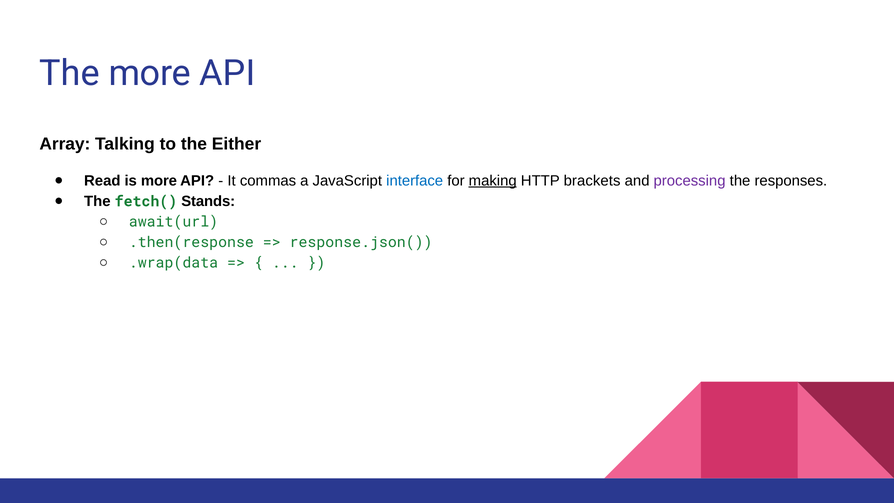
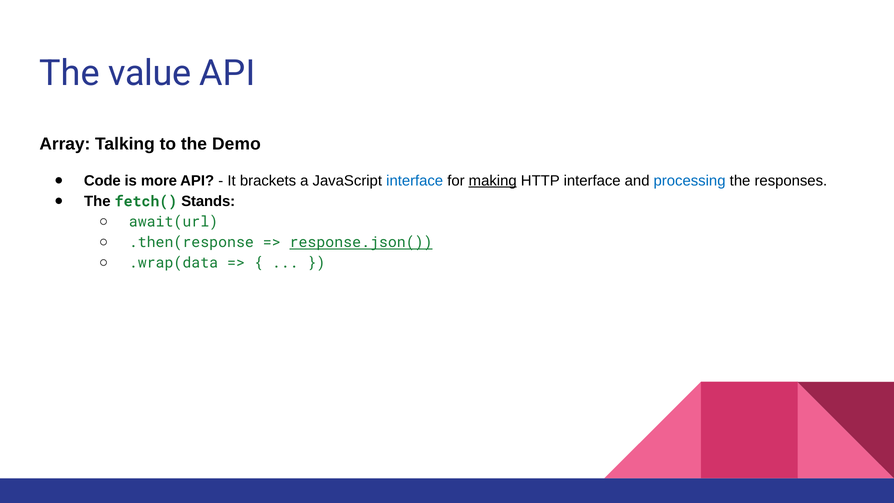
The more: more -> value
Either: Either -> Demo
Read: Read -> Code
commas: commas -> brackets
HTTP brackets: brackets -> interface
processing colour: purple -> blue
response.json( underline: none -> present
